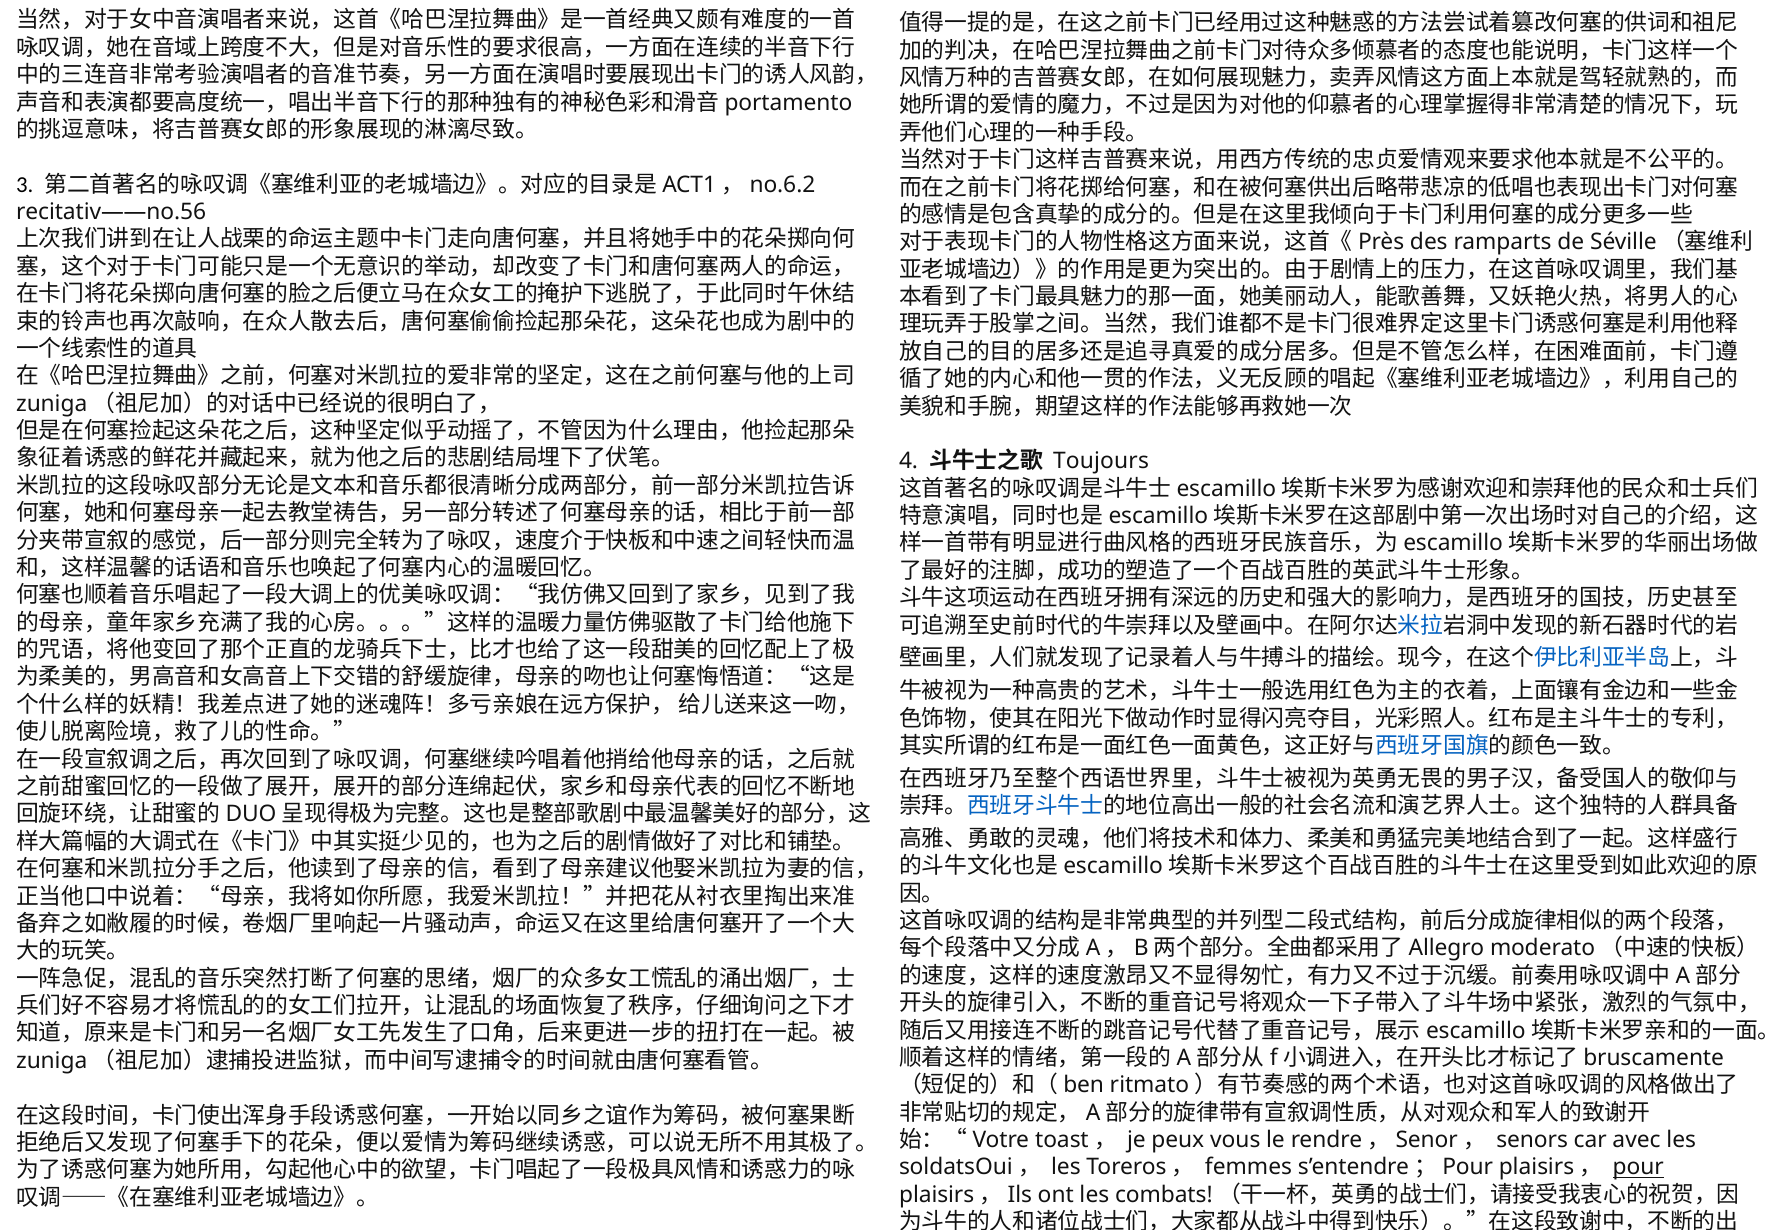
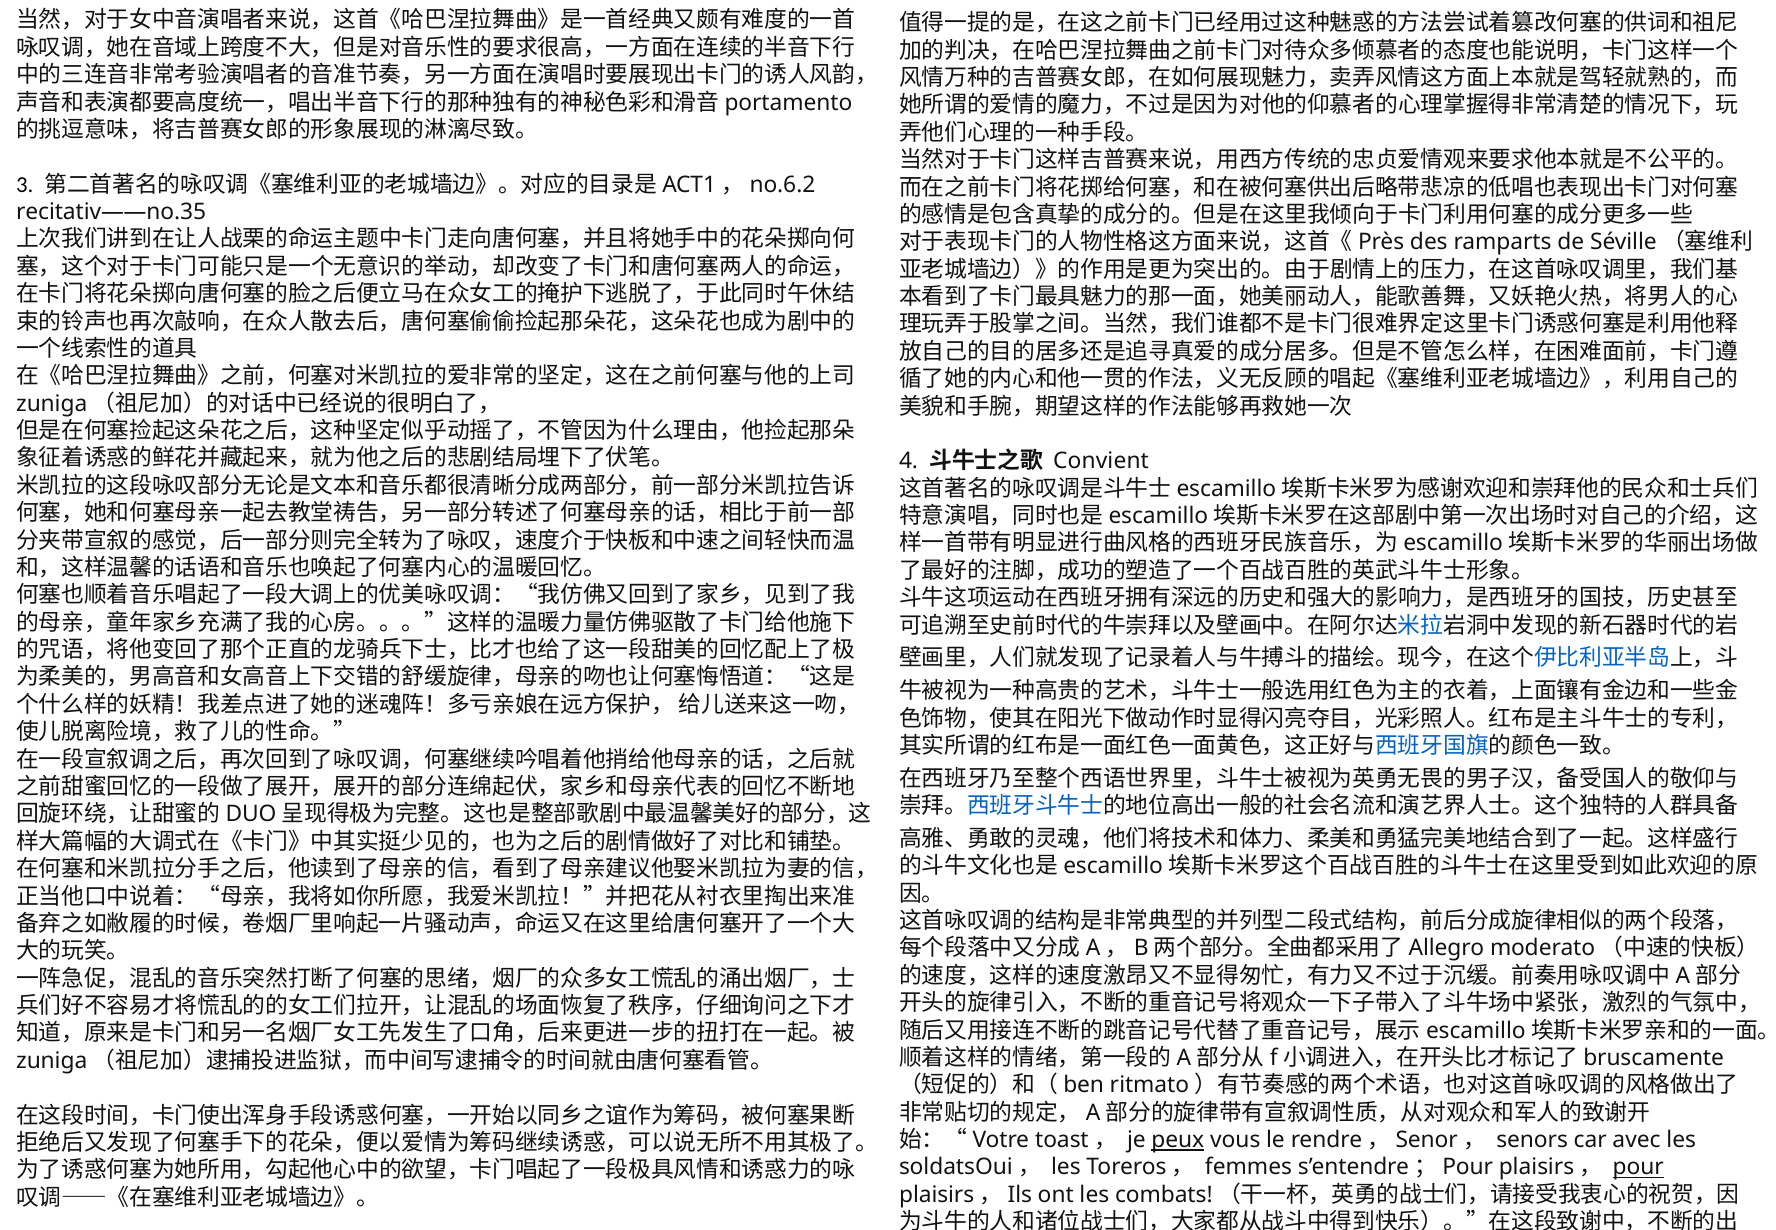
recitativ——no.56: recitativ——no.56 -> recitativ——no.35
Toujours: Toujours -> Convient
peux underline: none -> present
